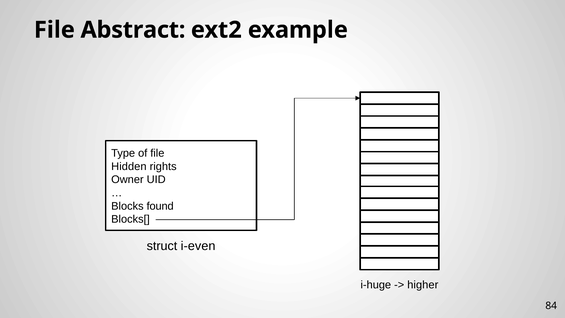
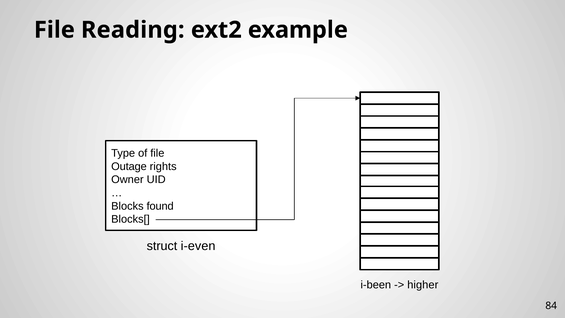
Abstract: Abstract -> Reading
Hidden: Hidden -> Outage
i-huge: i-huge -> i-been
